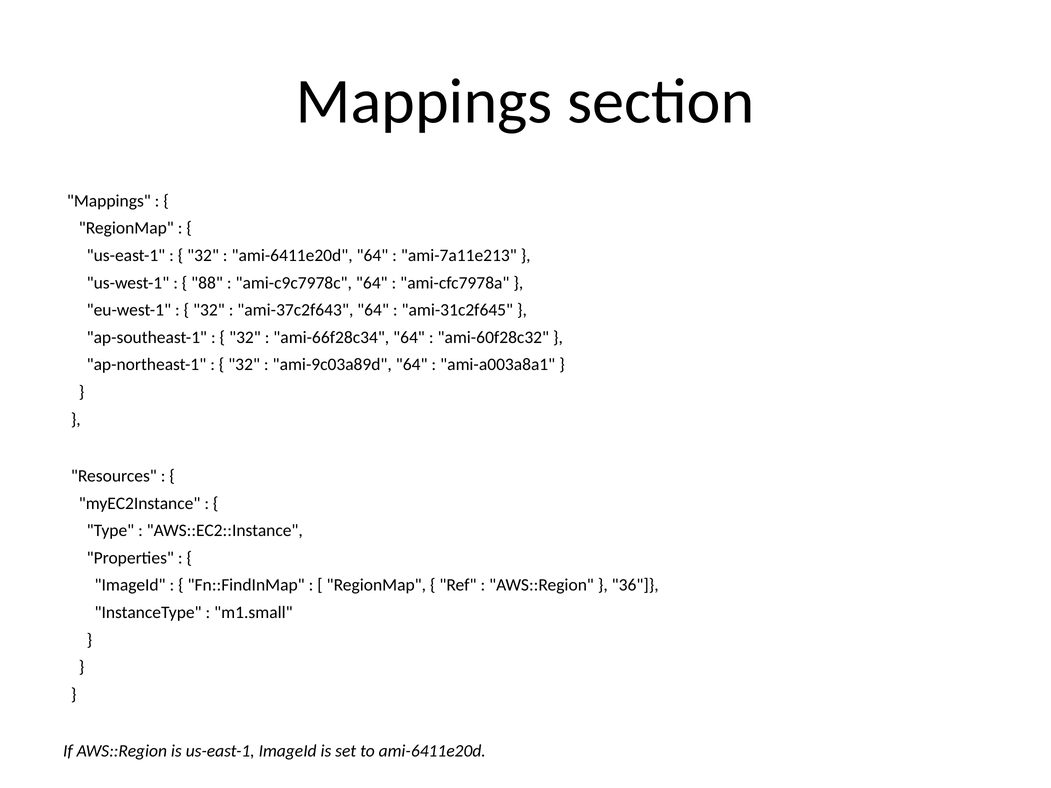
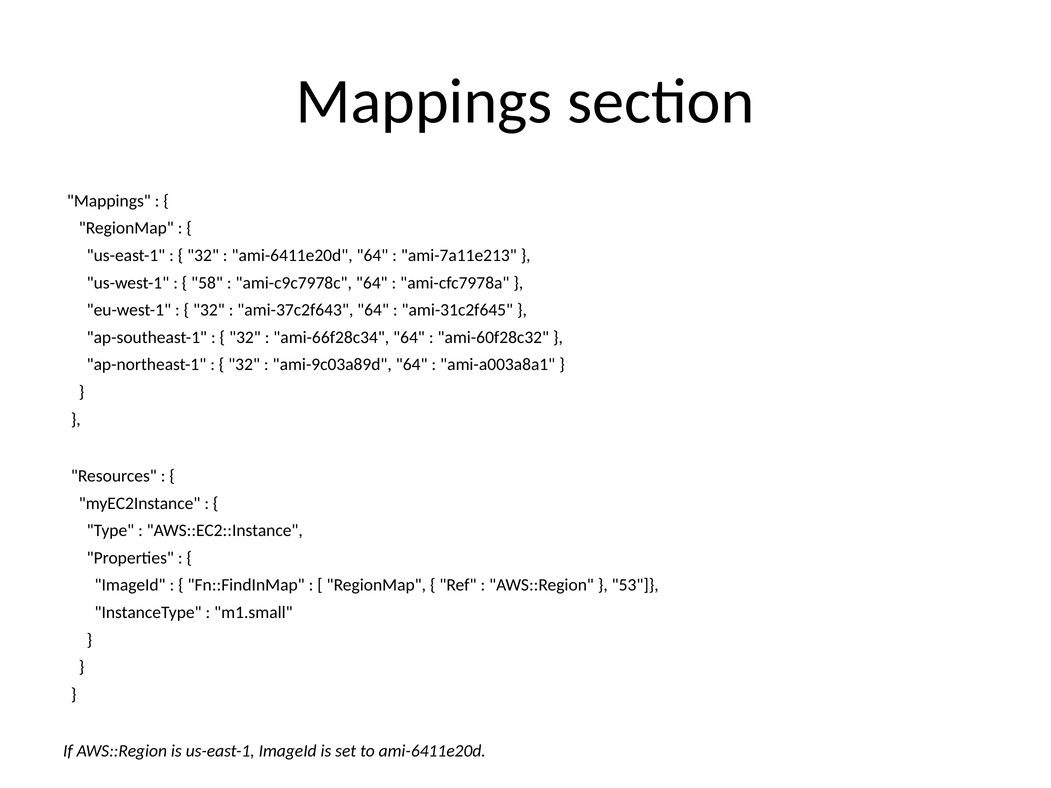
88: 88 -> 58
36: 36 -> 53
